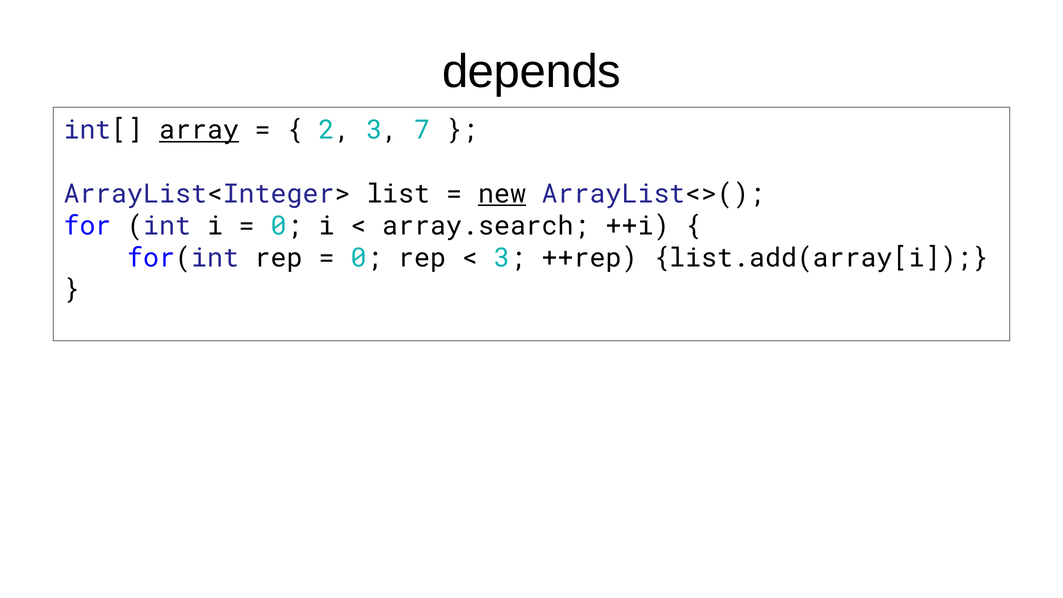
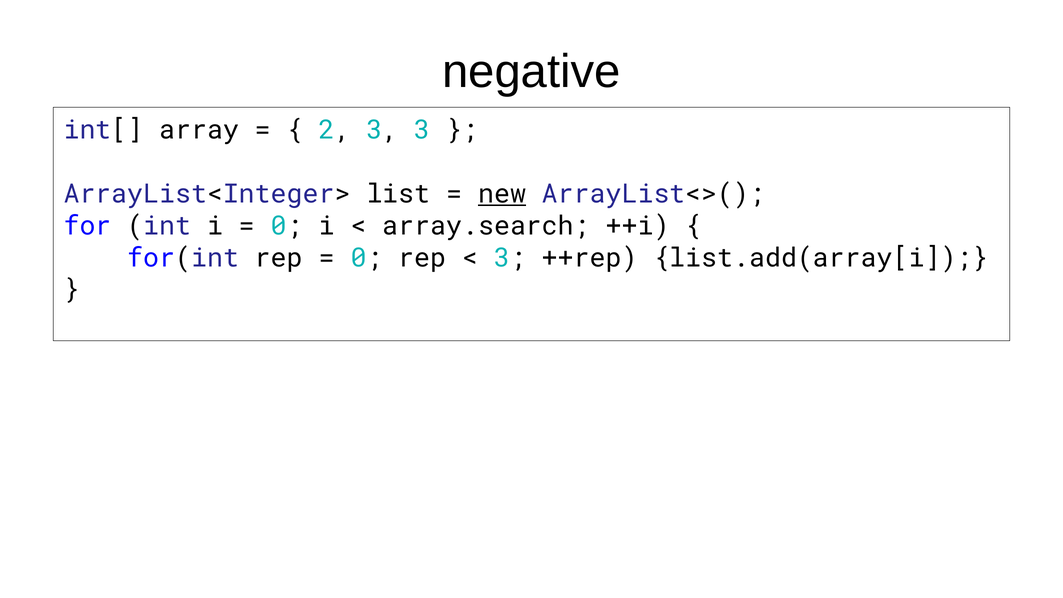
depends: depends -> negative
array underline: present -> none
3 7: 7 -> 3
